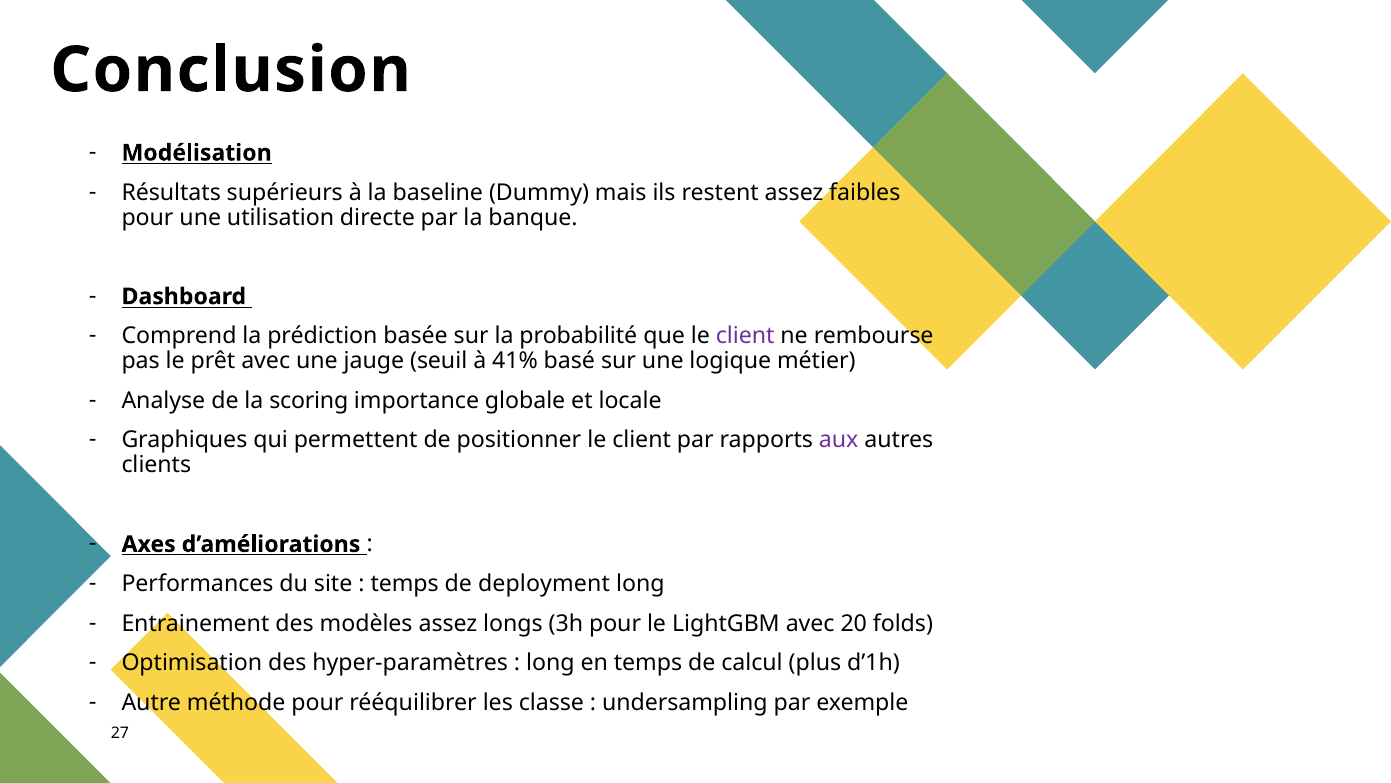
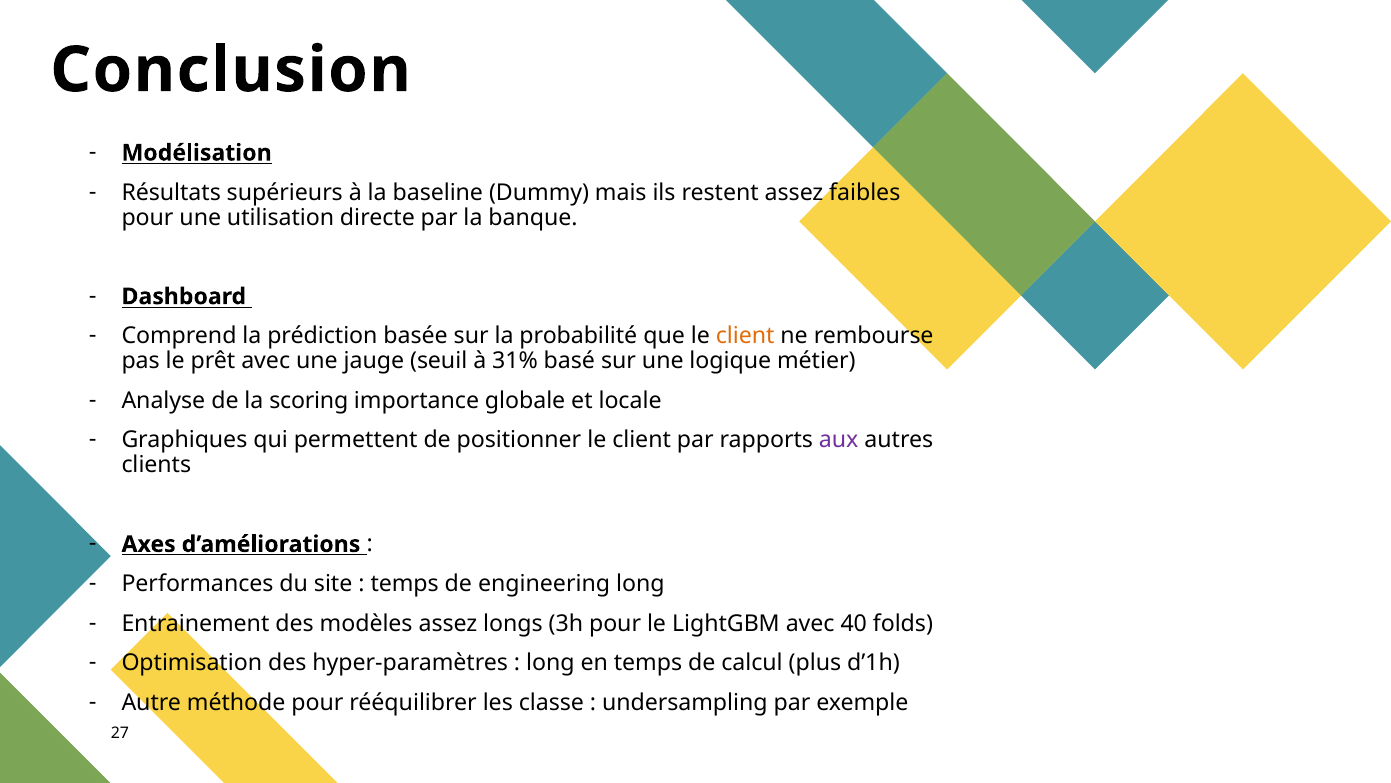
client at (745, 336) colour: purple -> orange
41%: 41% -> 31%
deployment: deployment -> engineering
20: 20 -> 40
